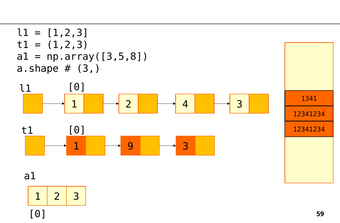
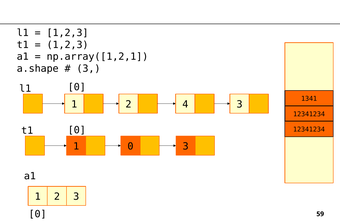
np.array([3,5,8: np.array([3,5,8 -> np.array([1,2,1
1 9: 9 -> 0
